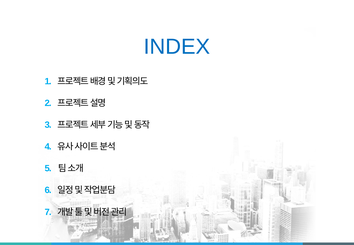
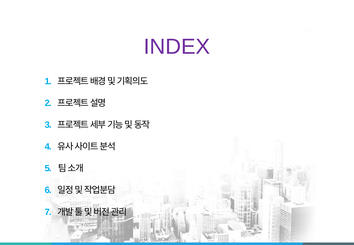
INDEX colour: blue -> purple
